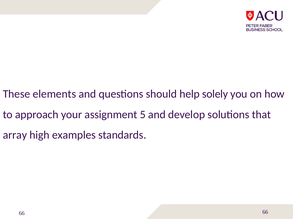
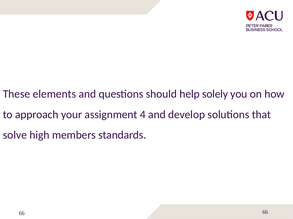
5: 5 -> 4
array: array -> solve
examples: examples -> members
